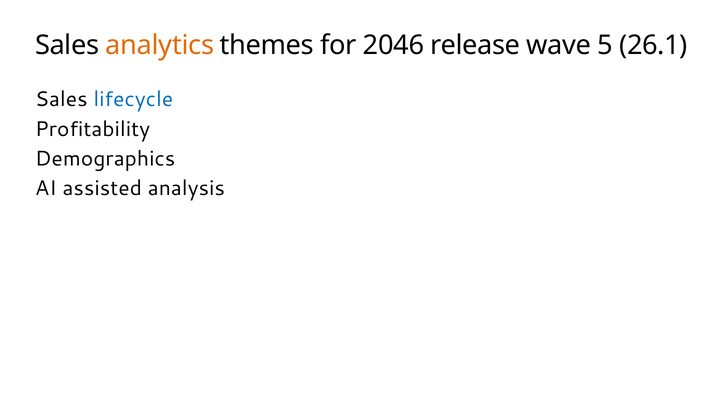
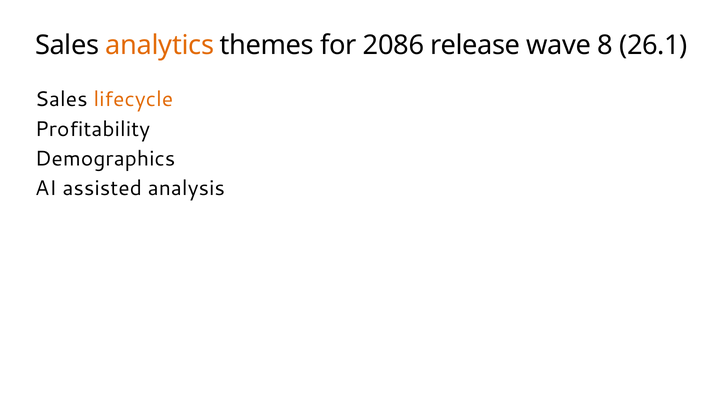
2046: 2046 -> 2086
5: 5 -> 8
lifecycle colour: blue -> orange
